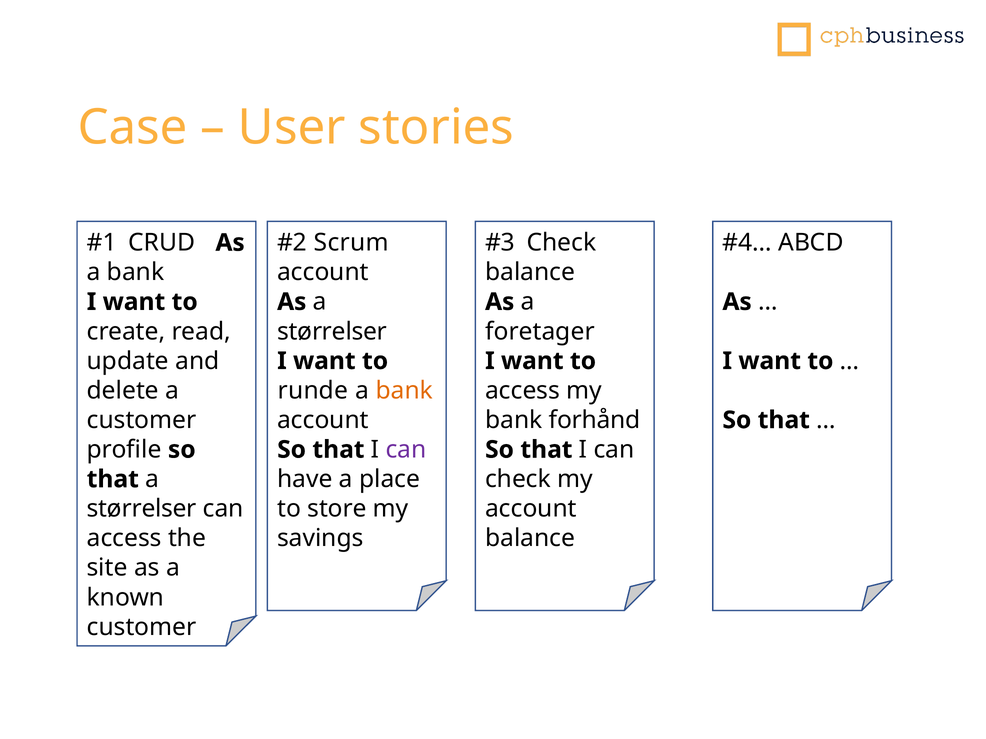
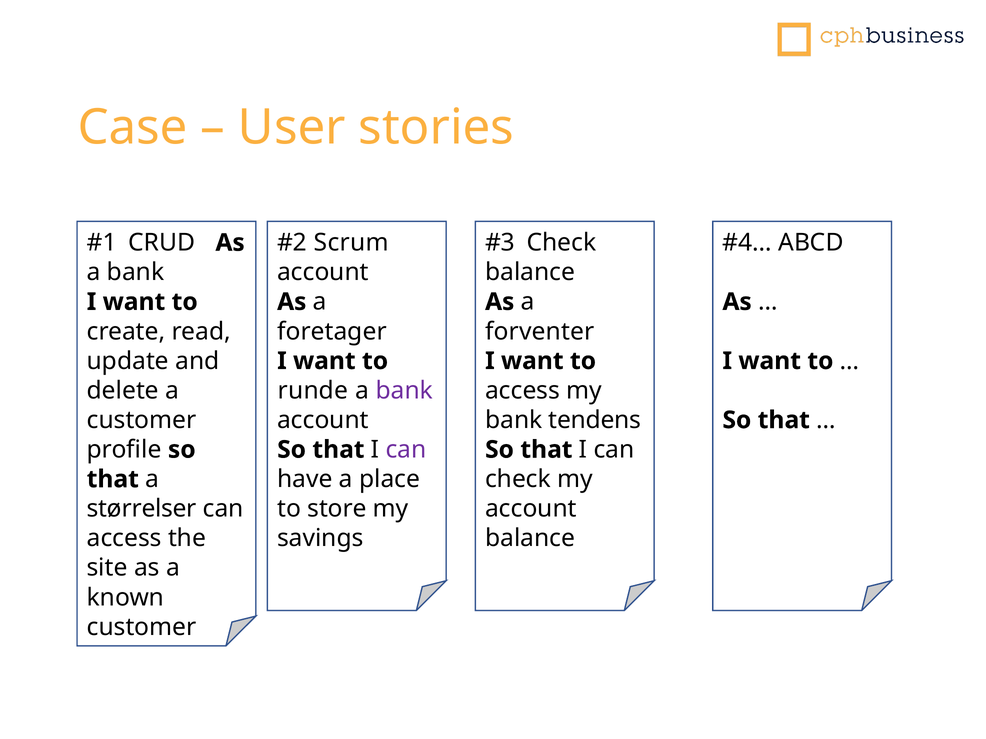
størrelser at (332, 332): størrelser -> foretager
foretager: foretager -> forventer
bank at (404, 391) colour: orange -> purple
forhånd: forhånd -> tendens
